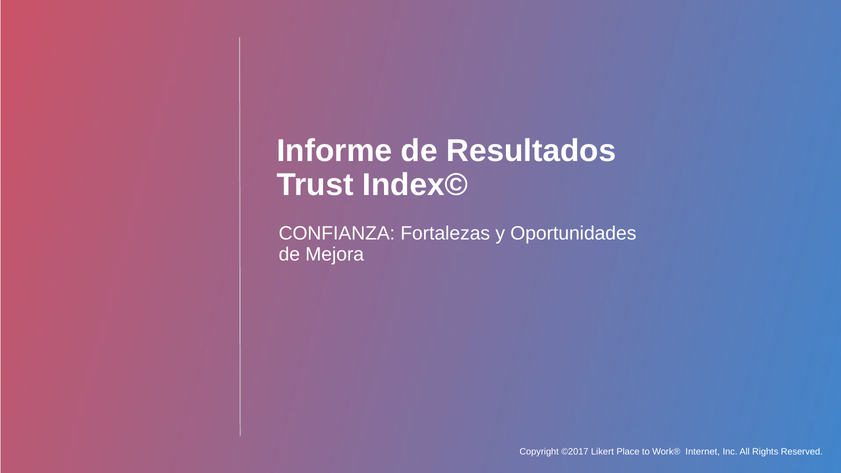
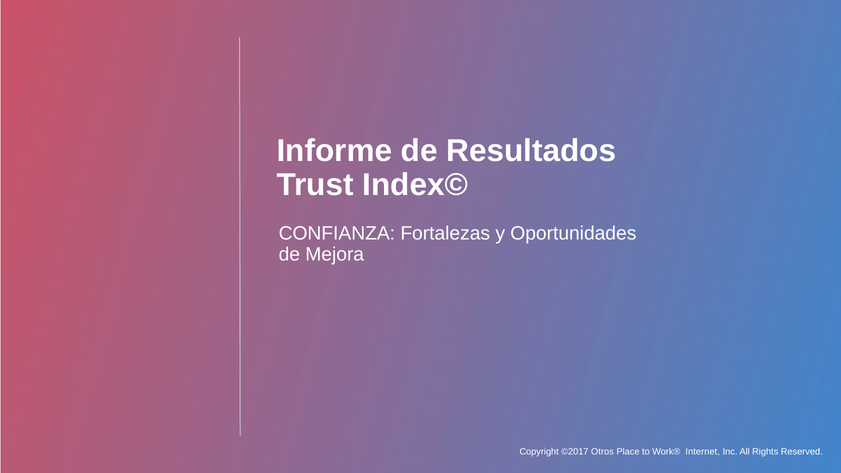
Likert: Likert -> Otros
